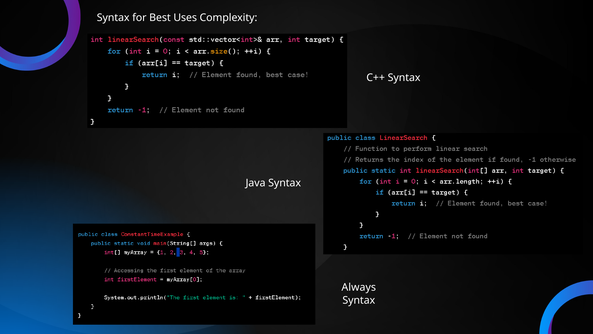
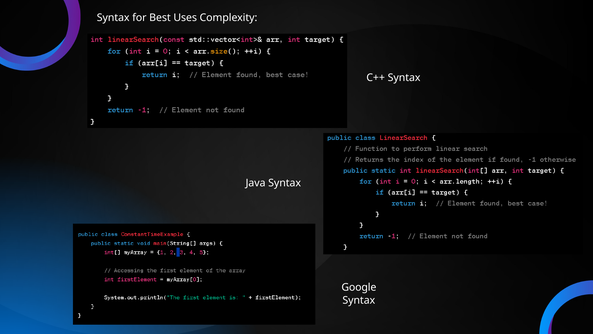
Always: Always -> Google
